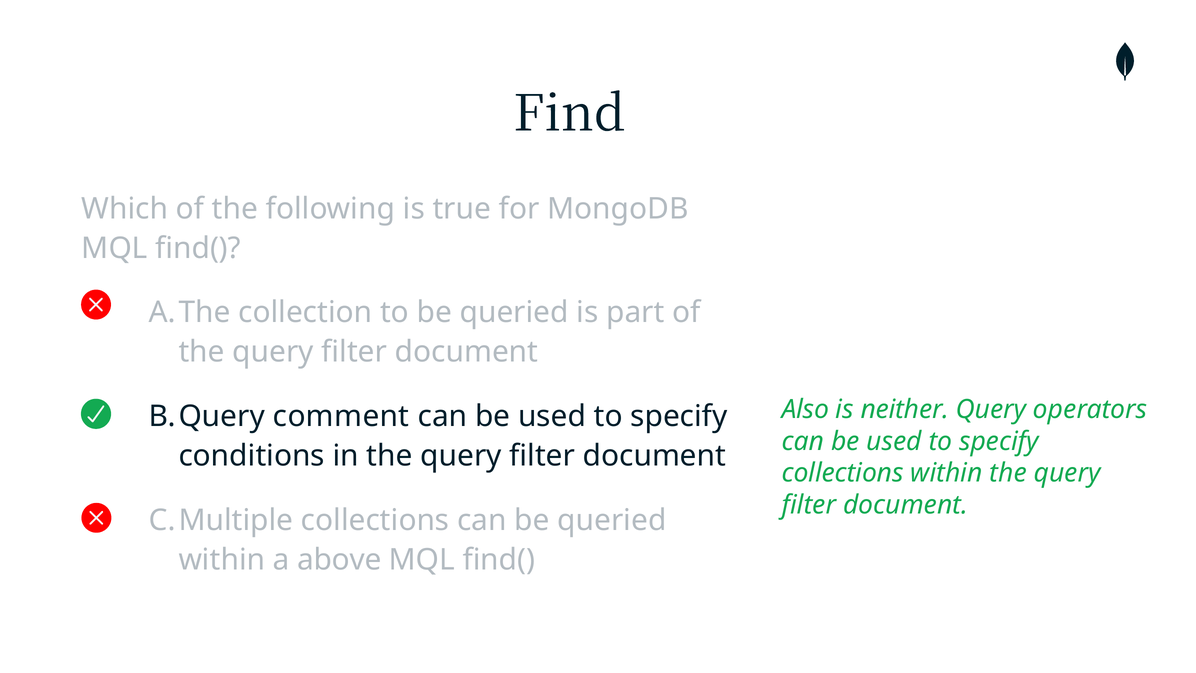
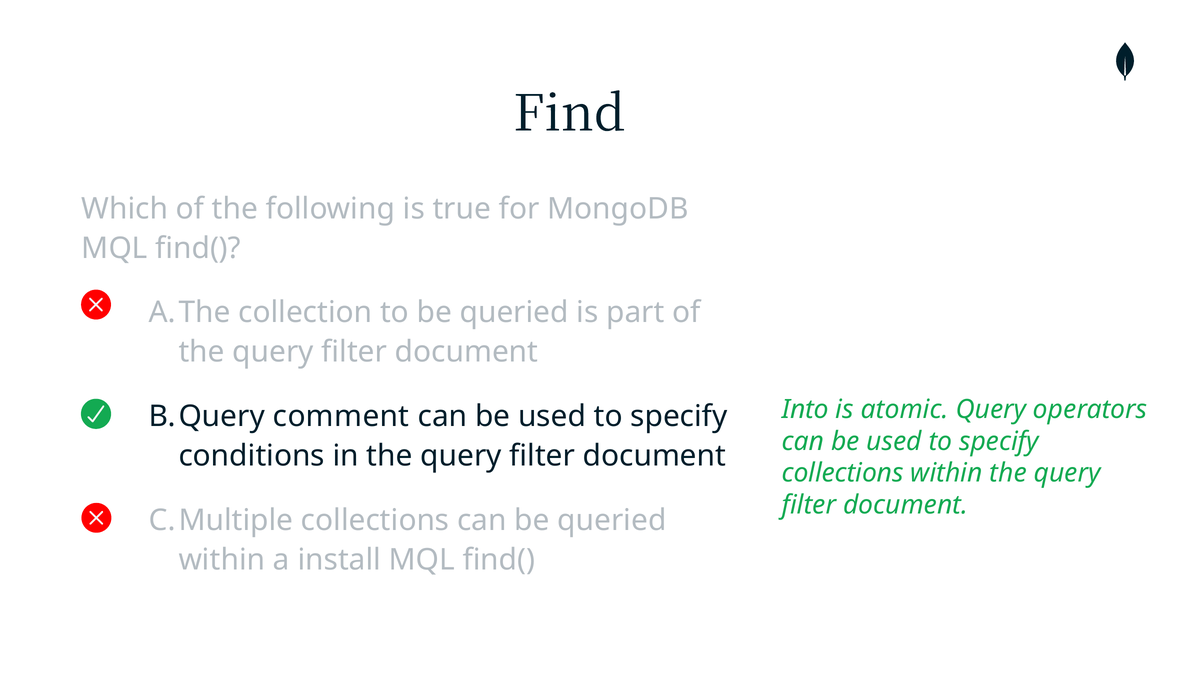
Also: Also -> Into
neither: neither -> atomic
above: above -> install
